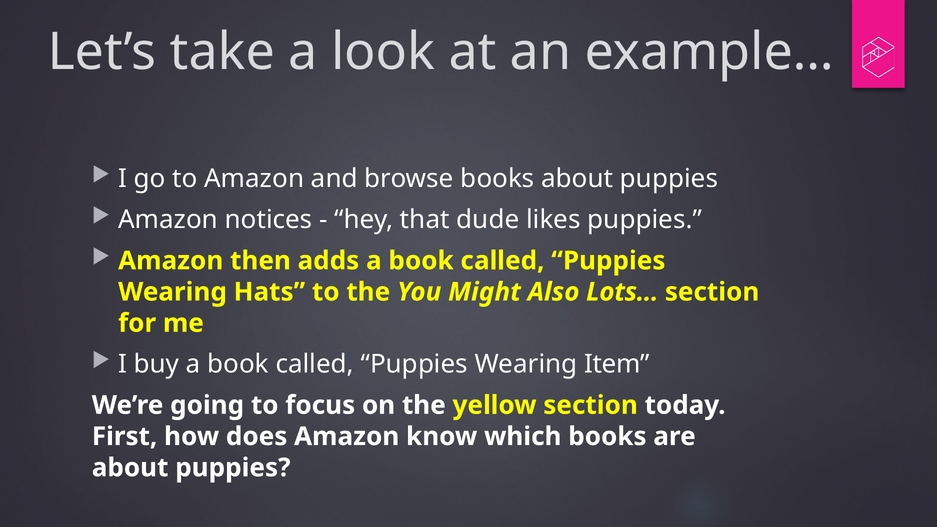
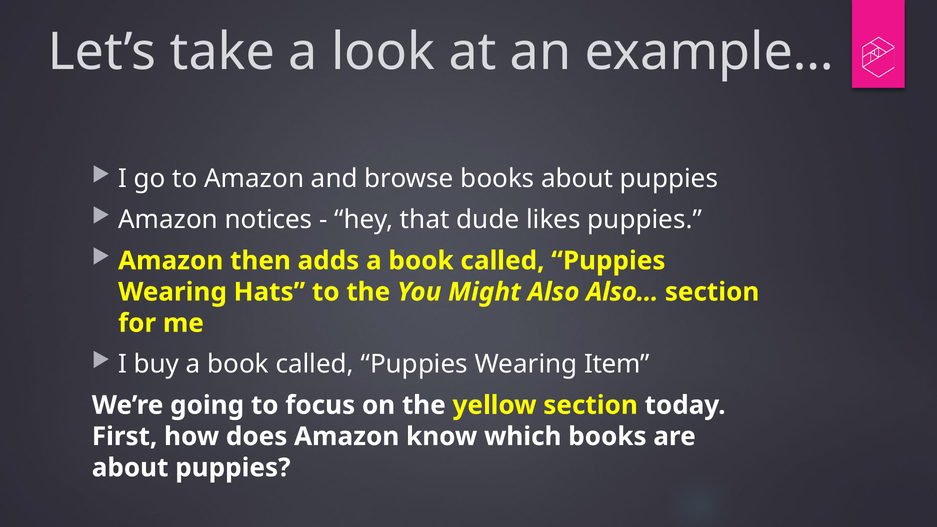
Lots…: Lots… -> Also…
